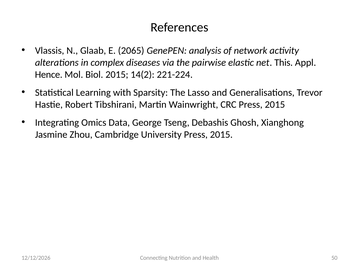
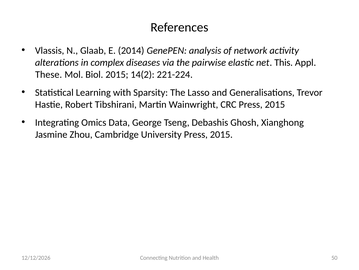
2065: 2065 -> 2014
Hence: Hence -> These
